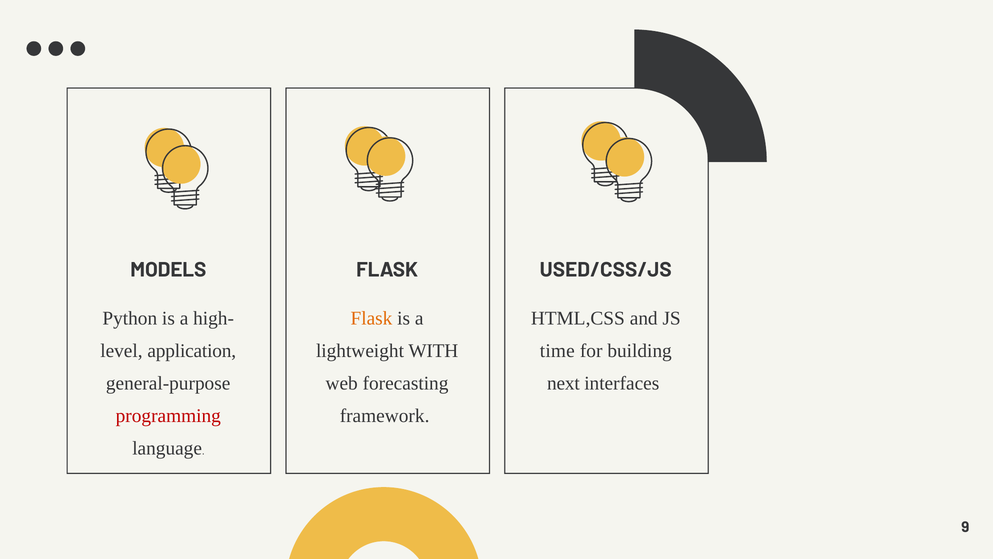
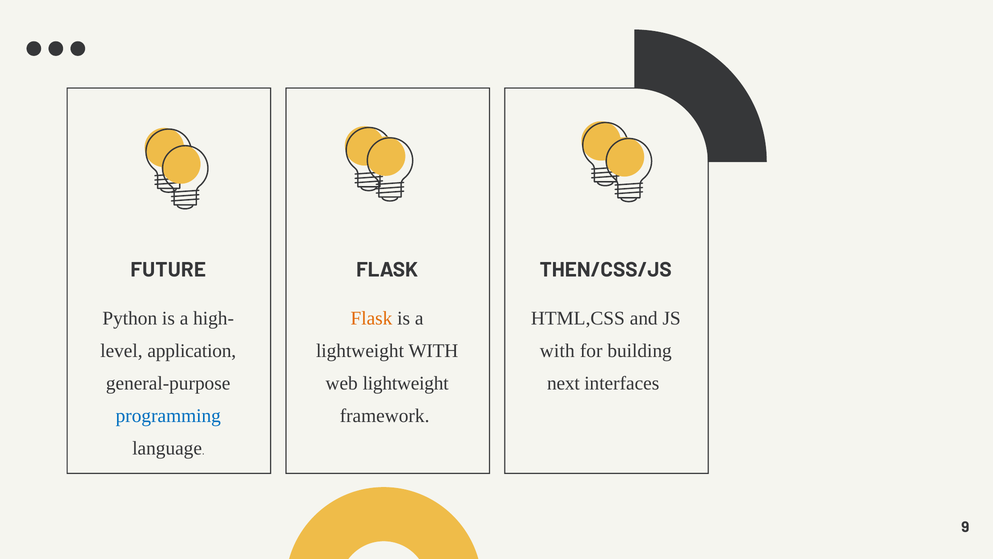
MODELS: MODELS -> FUTURE
USED/CSS/JS: USED/CSS/JS -> THEN/CSS/JS
time at (557, 351): time -> with
web forecasting: forecasting -> lightweight
programming colour: red -> blue
